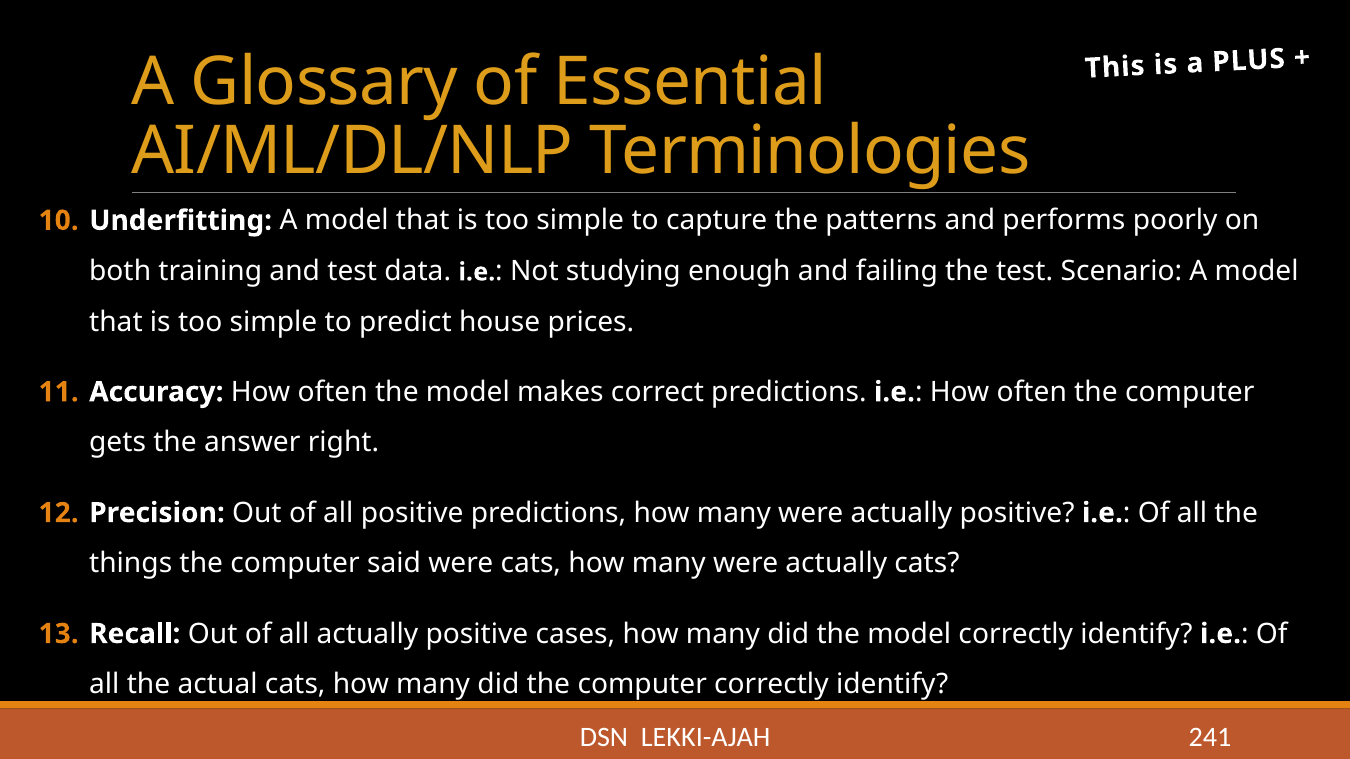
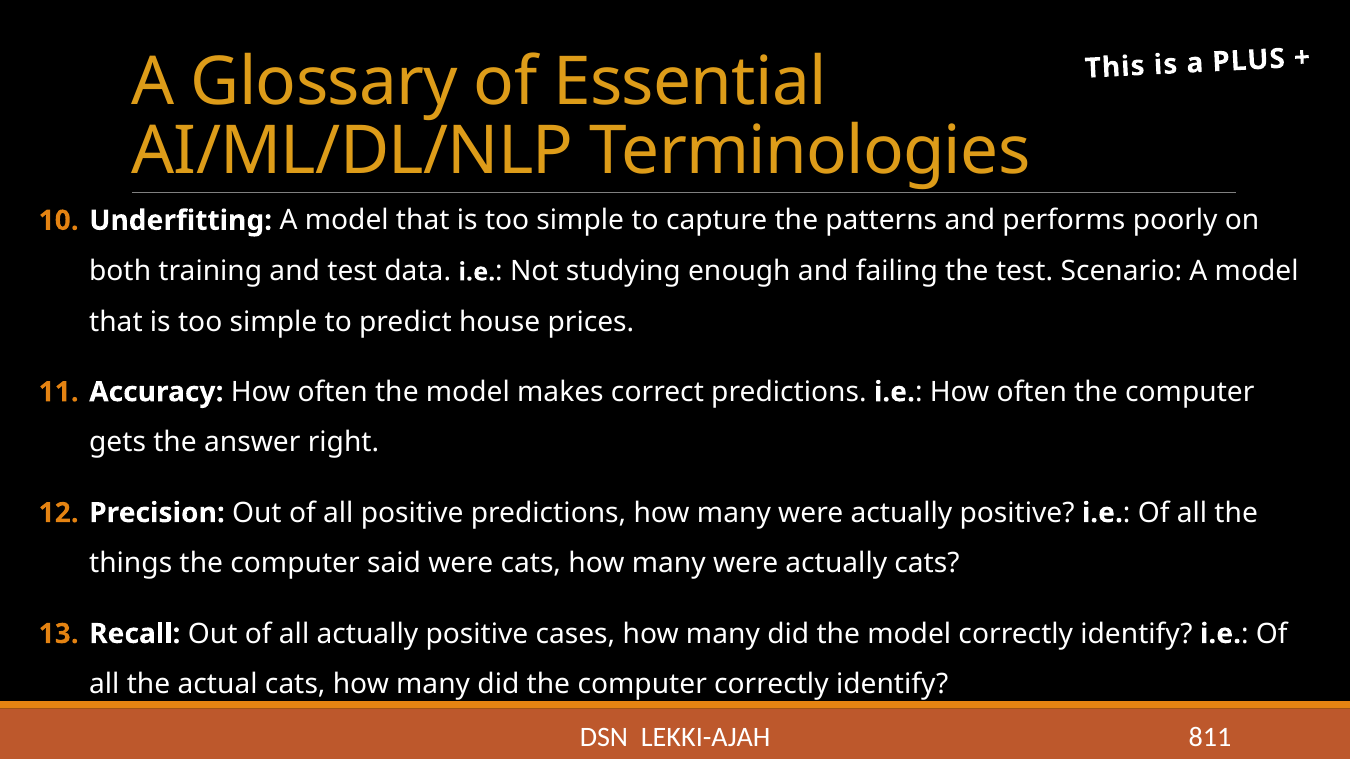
241: 241 -> 811
